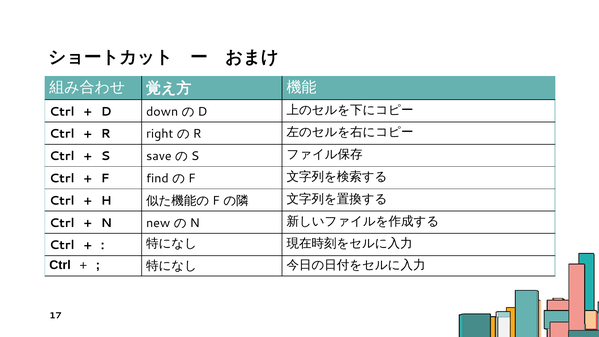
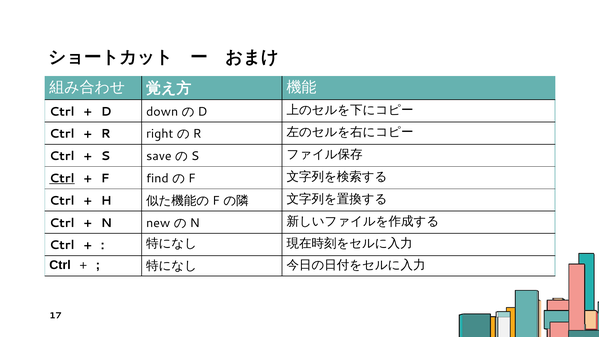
Ctrl at (62, 178) underline: none -> present
